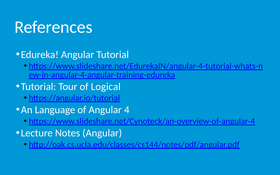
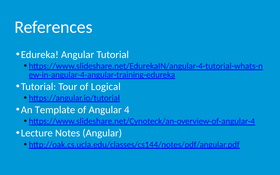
Language: Language -> Template
